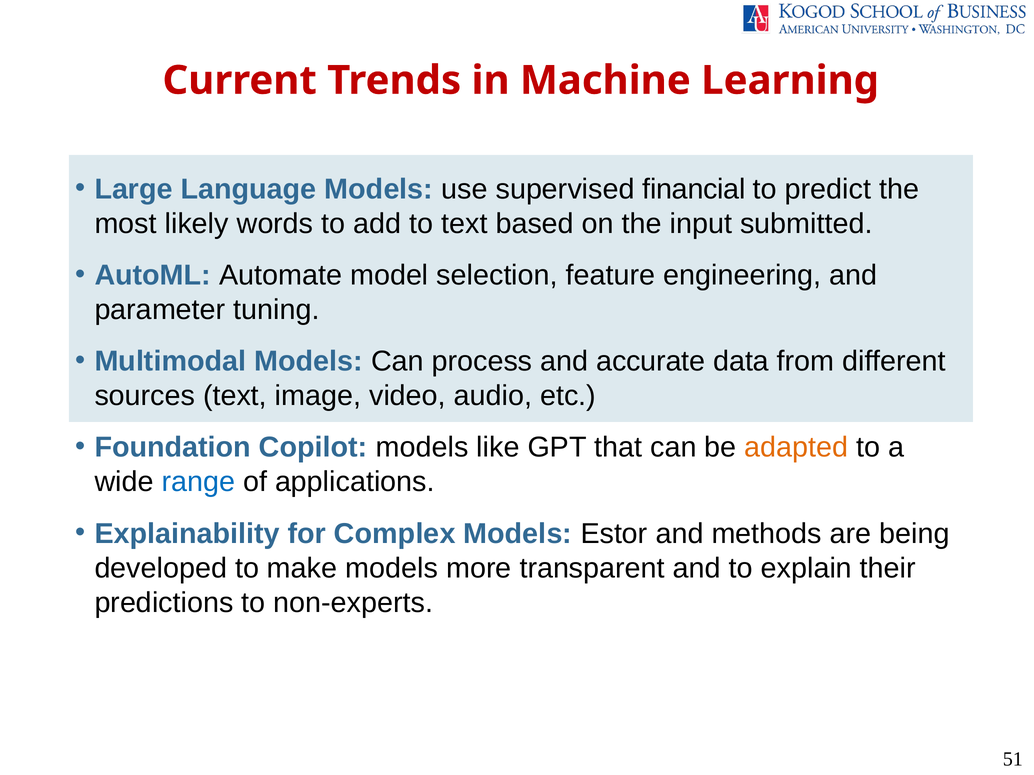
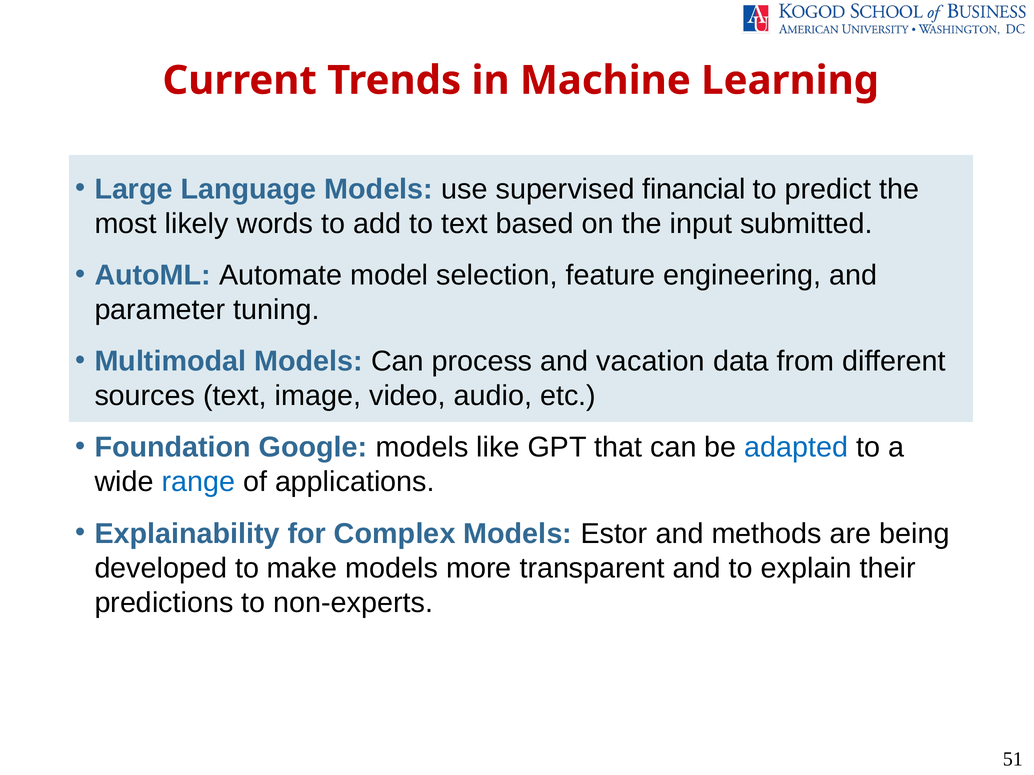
accurate: accurate -> vacation
Copilot: Copilot -> Google
adapted colour: orange -> blue
